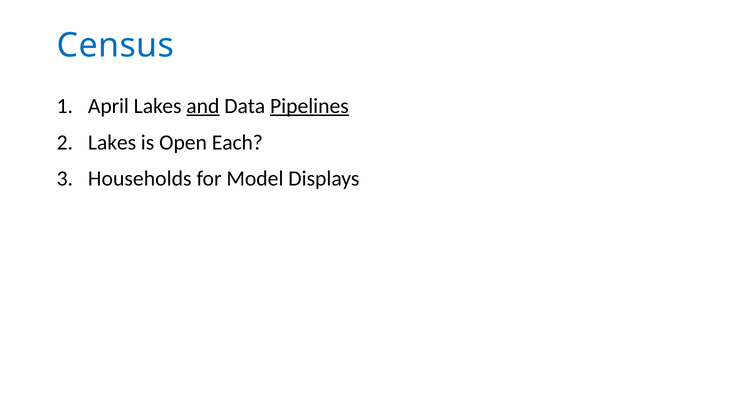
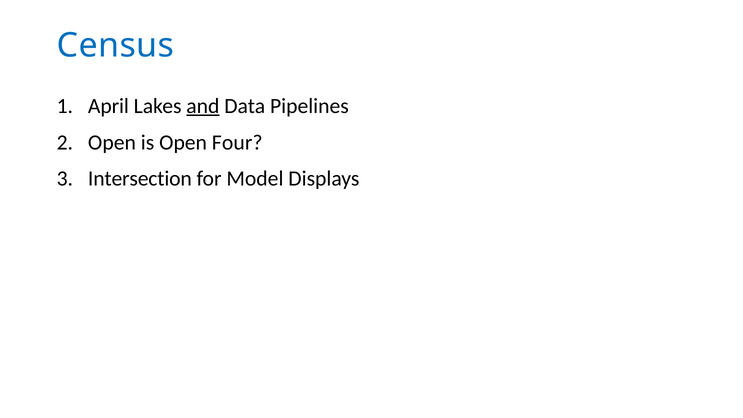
Pipelines underline: present -> none
Lakes at (112, 142): Lakes -> Open
Each: Each -> Four
Households: Households -> Intersection
